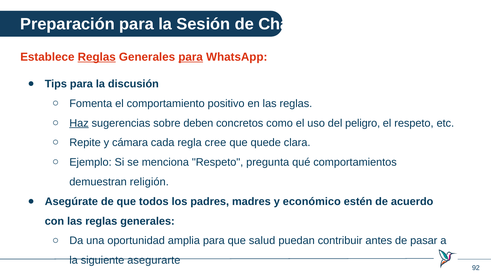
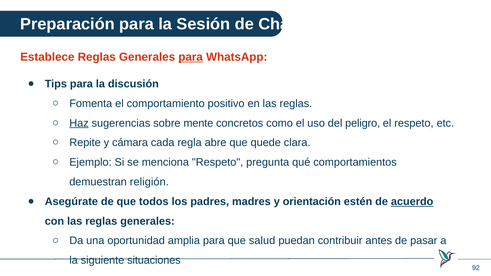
Reglas at (97, 57) underline: present -> none
deben: deben -> mente
cree: cree -> abre
económico: económico -> orientación
acuerdo underline: none -> present
asegurarte: asegurarte -> situaciones
